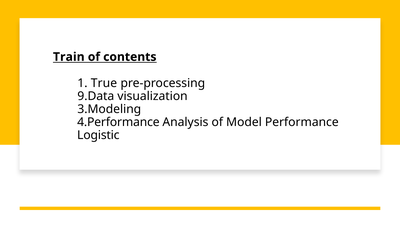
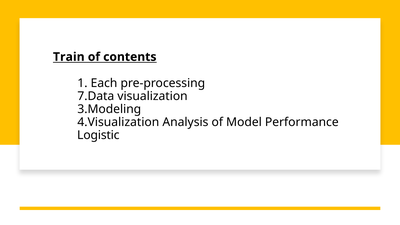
True: True -> Each
9.Data: 9.Data -> 7.Data
4.Performance: 4.Performance -> 4.Visualization
